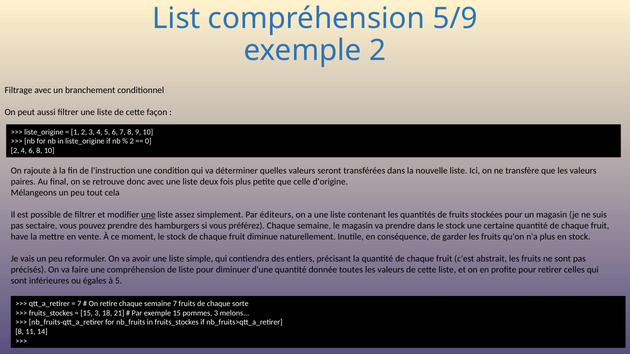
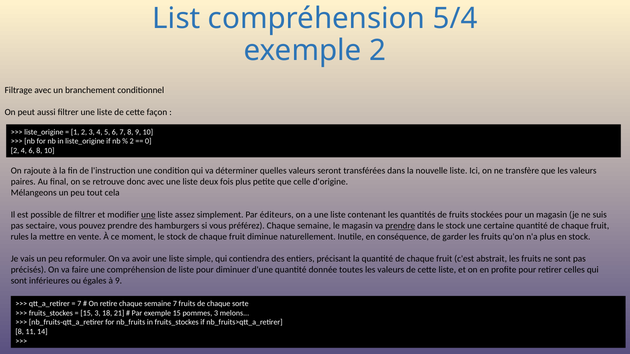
5/9: 5/9 -> 5/4
prendre at (400, 226) underline: none -> present
have: have -> rules
à 5: 5 -> 9
